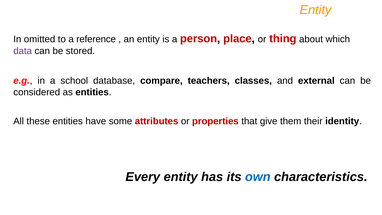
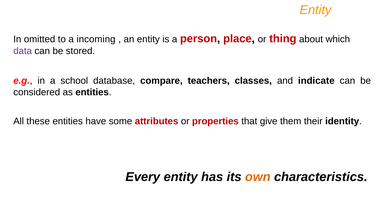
reference: reference -> incoming
external: external -> indicate
own colour: blue -> orange
